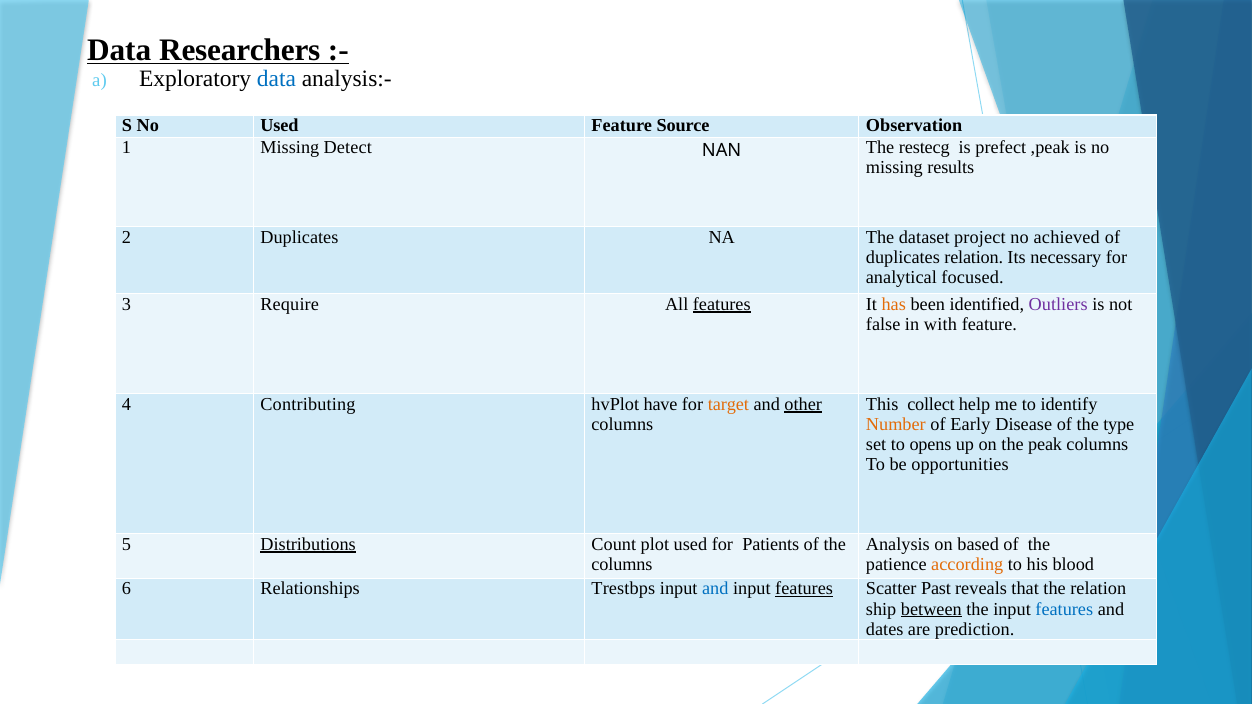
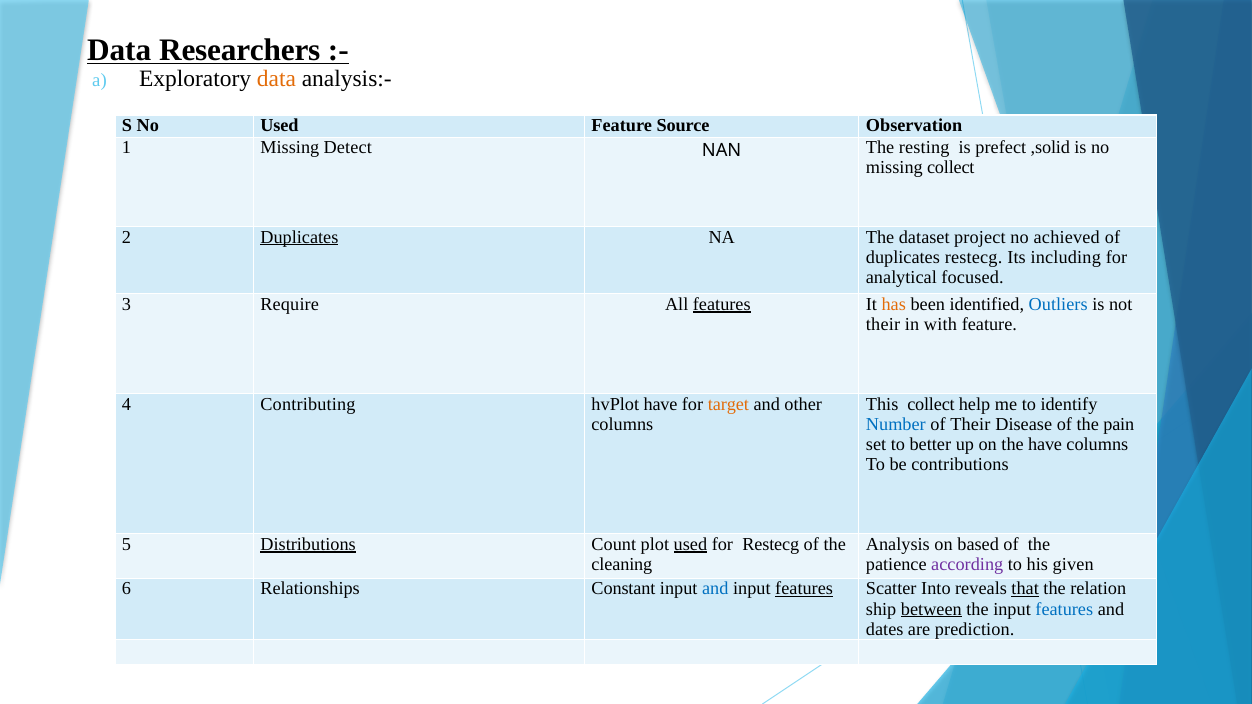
data at (276, 79) colour: blue -> orange
restecg: restecg -> resting
,peak: ,peak -> ,solid
missing results: results -> collect
Duplicates at (299, 237) underline: none -> present
duplicates relation: relation -> restecg
necessary: necessary -> including
Outliers colour: purple -> blue
false at (883, 324): false -> their
other underline: present -> none
Number colour: orange -> blue
of Early: Early -> Their
type: type -> pain
opens: opens -> better
the peak: peak -> have
opportunities: opportunities -> contributions
used at (690, 544) underline: none -> present
for Patients: Patients -> Restecg
columns at (622, 565): columns -> cleaning
according colour: orange -> purple
blood: blood -> given
Trestbps: Trestbps -> Constant
Past: Past -> Into
that underline: none -> present
